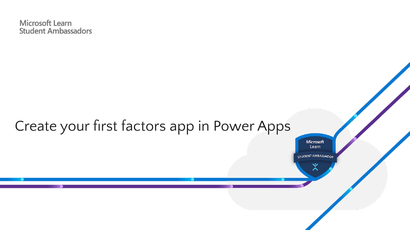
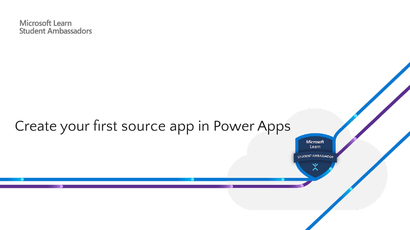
factors: factors -> source
